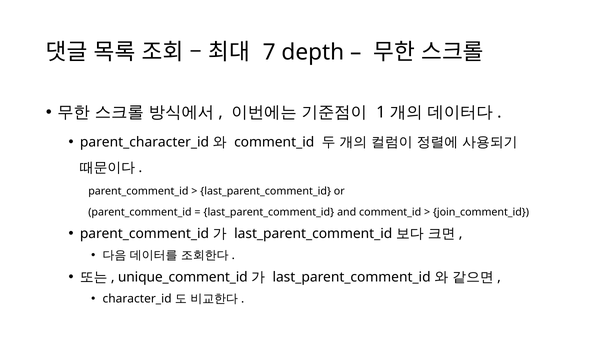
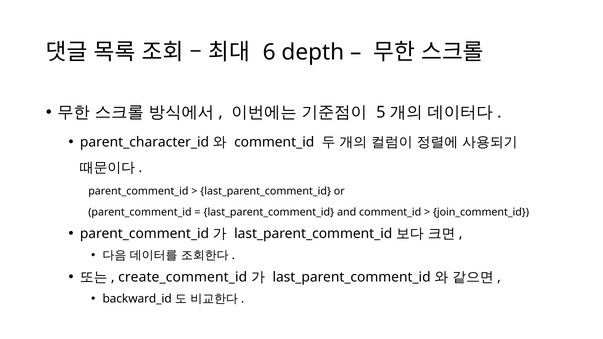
7: 7 -> 6
1: 1 -> 5
unique_comment_id: unique_comment_id -> create_comment_id
character_id: character_id -> backward_id
